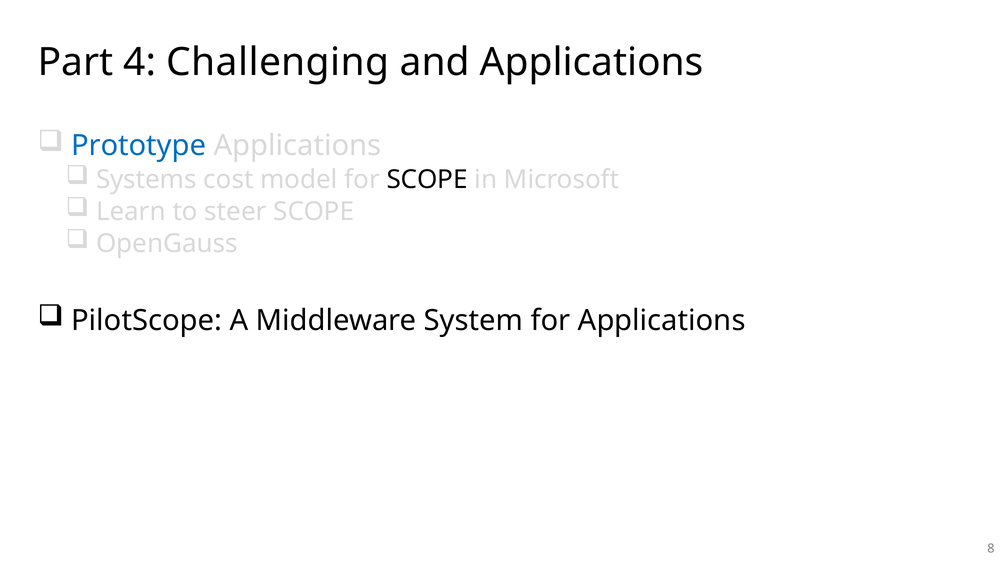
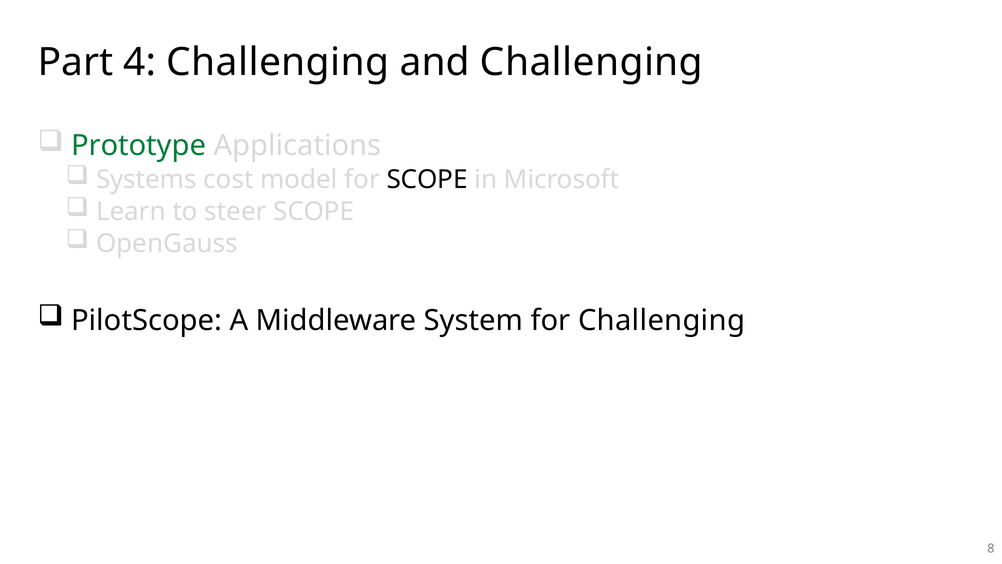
and Applications: Applications -> Challenging
Prototype colour: blue -> green
for Applications: Applications -> Challenging
